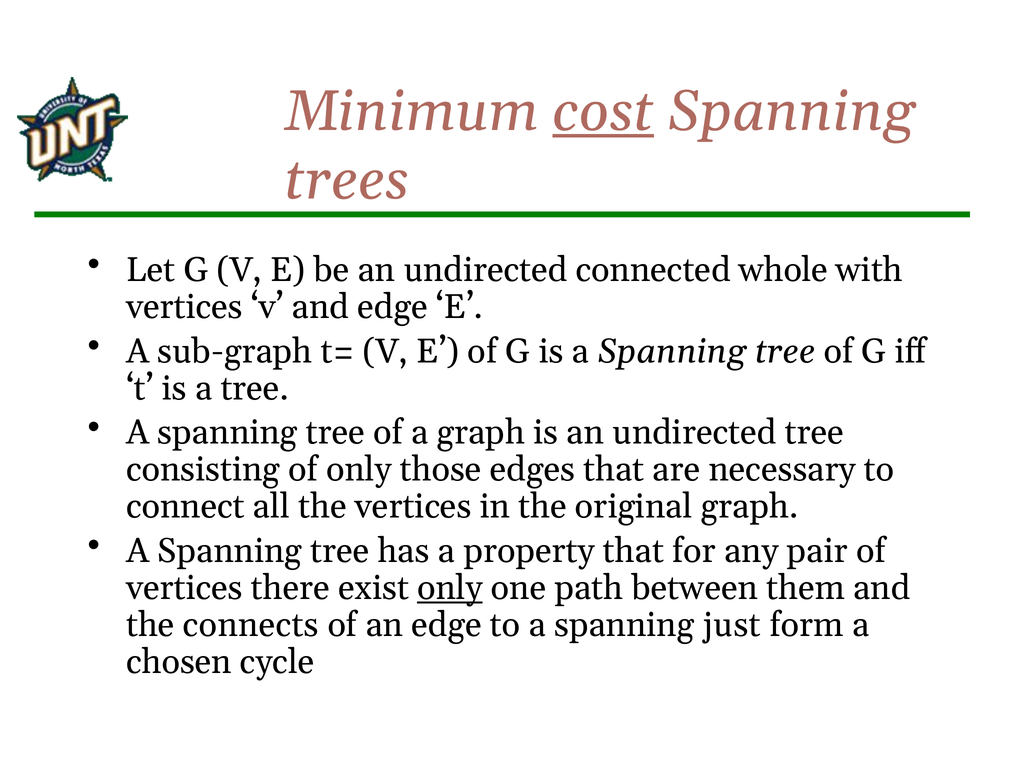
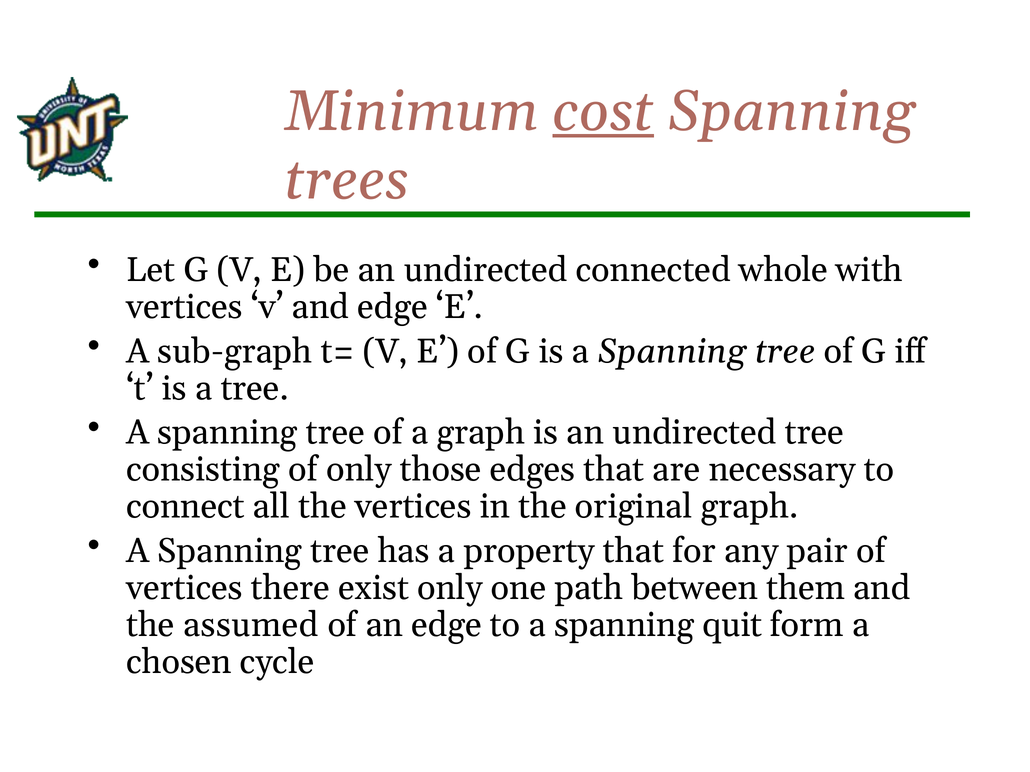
only at (450, 588) underline: present -> none
connects: connects -> assumed
just: just -> quit
